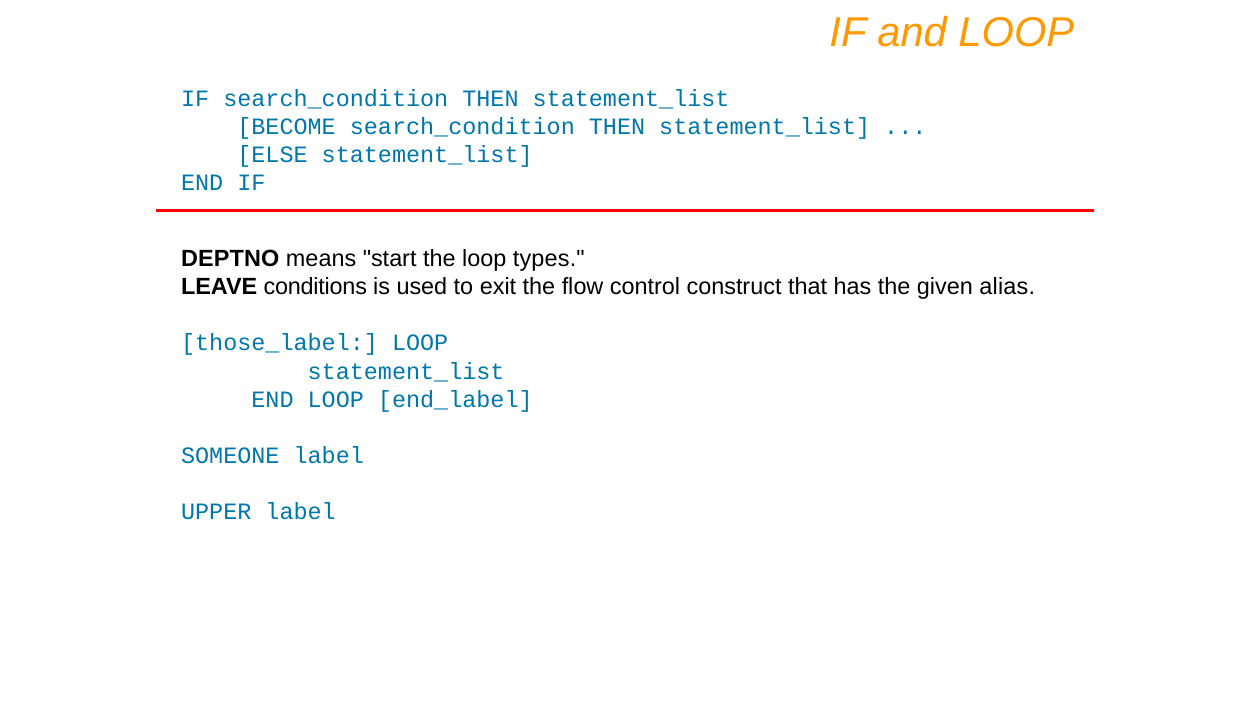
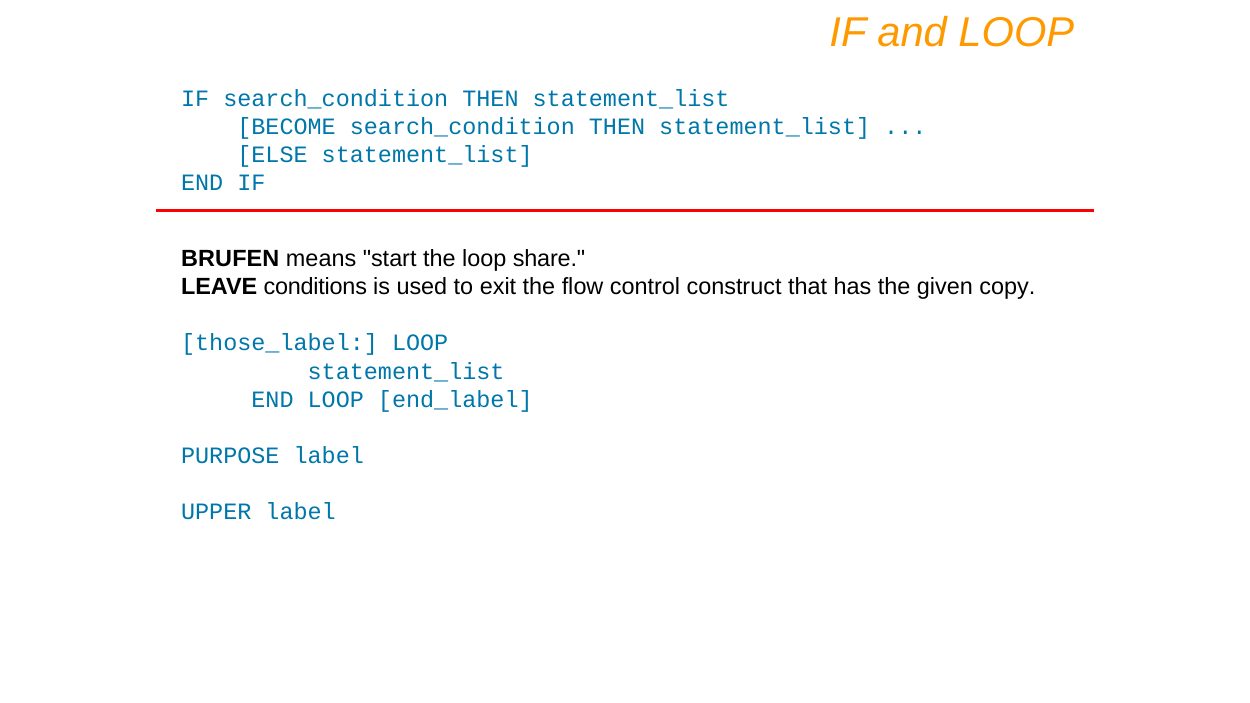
DEPTNO: DEPTNO -> BRUFEN
types: types -> share
alias: alias -> copy
SOMEONE: SOMEONE -> PURPOSE
